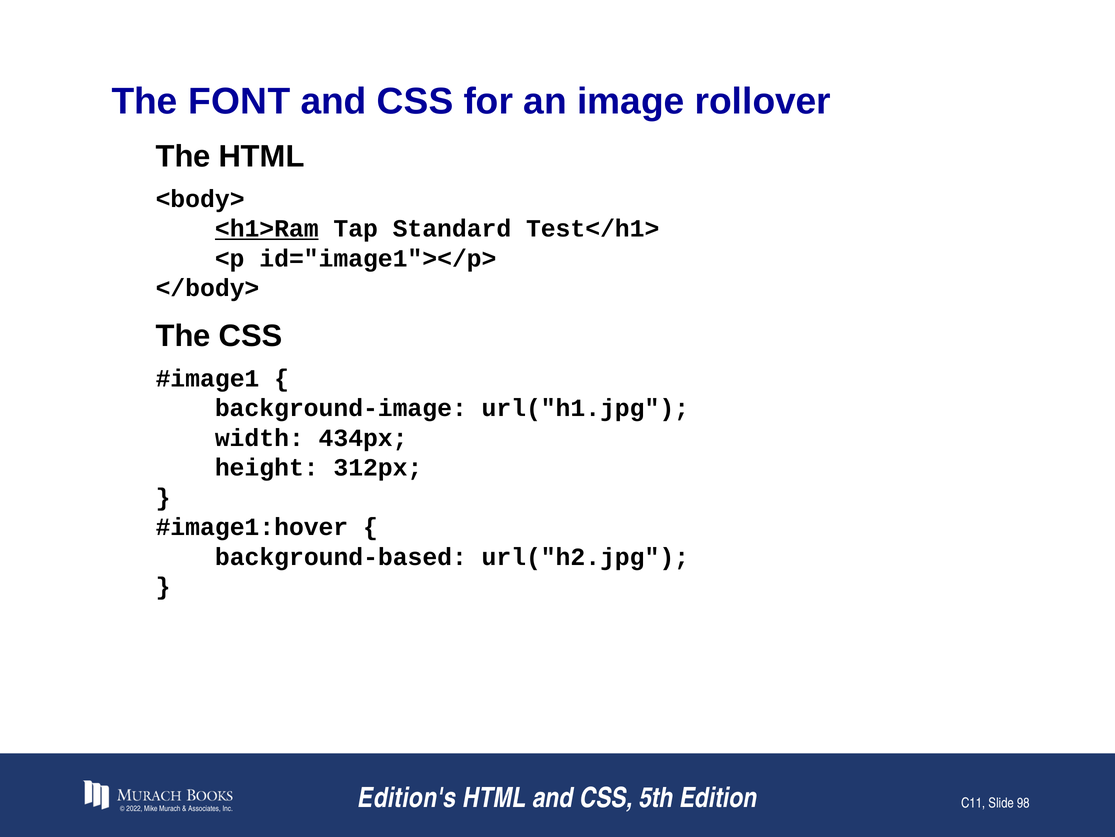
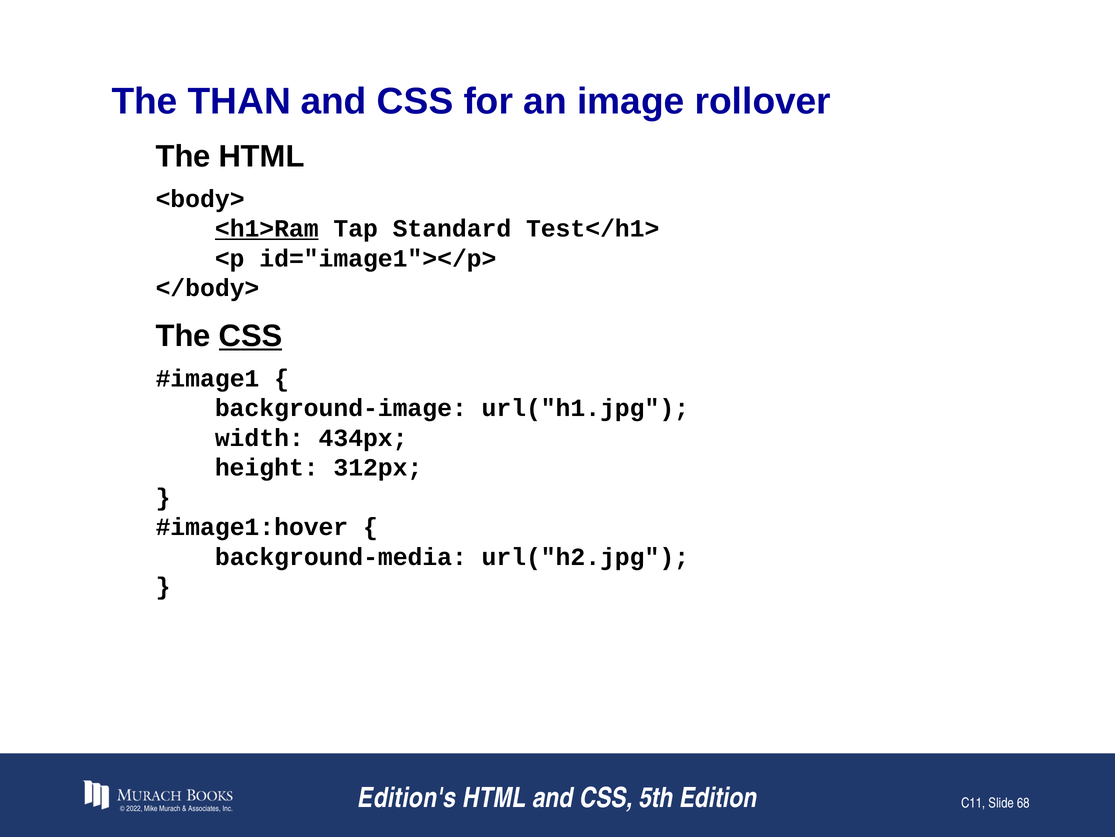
FONT: FONT -> THAN
CSS at (251, 336) underline: none -> present
background-based: background-based -> background-media
98: 98 -> 68
